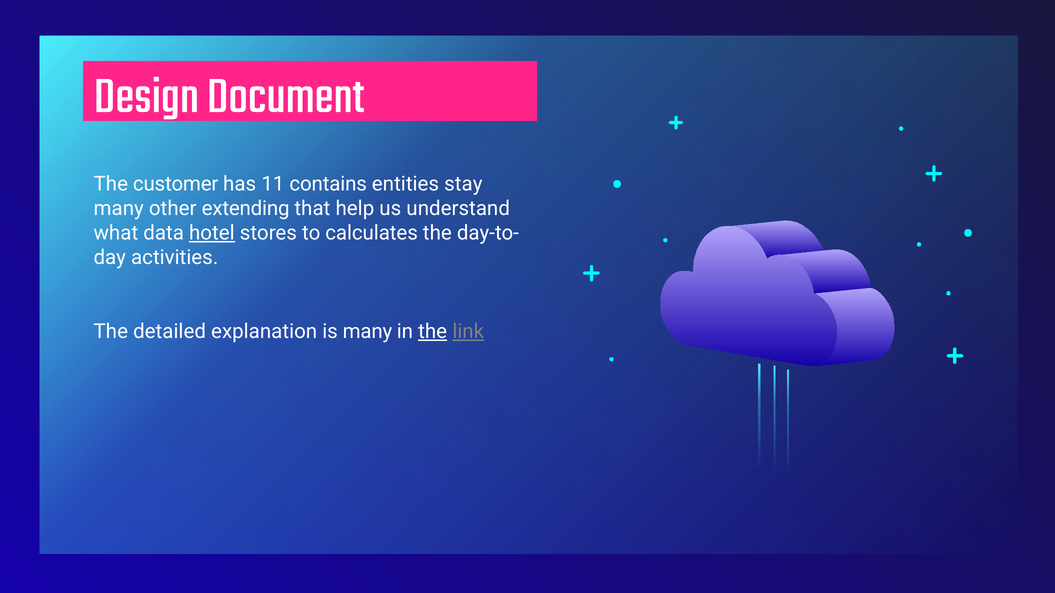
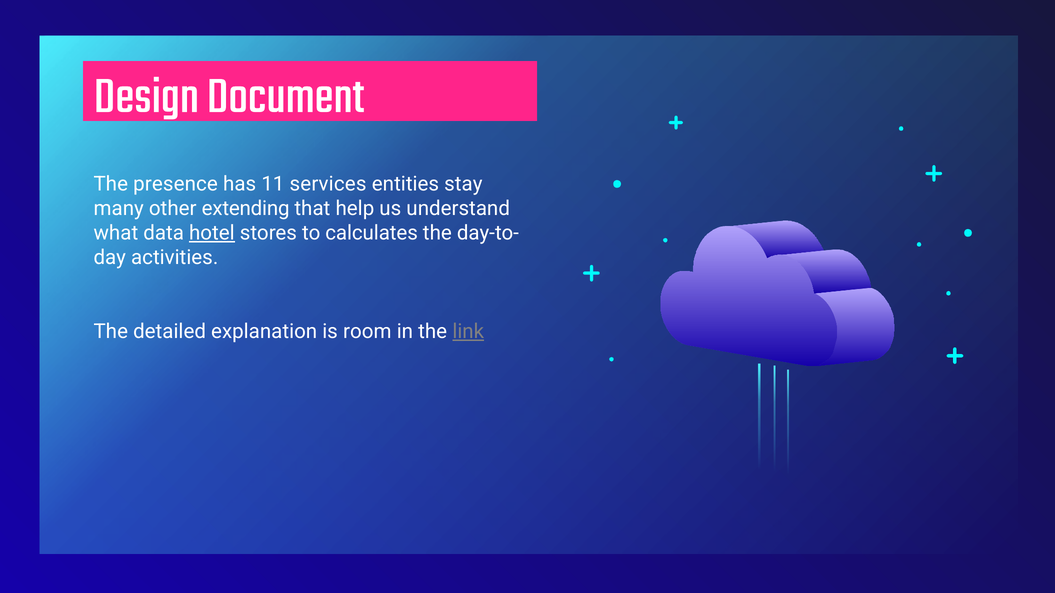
customer: customer -> presence
contains: contains -> services
is many: many -> room
the at (433, 332) underline: present -> none
